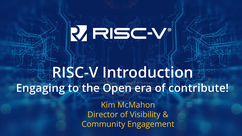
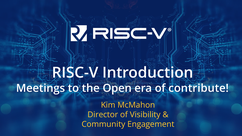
Engaging: Engaging -> Meetings
